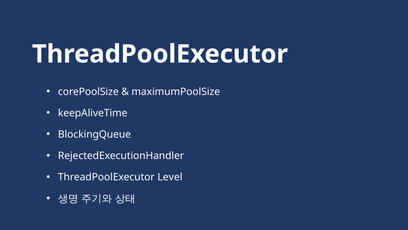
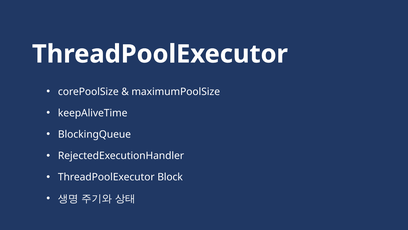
Level: Level -> Block
